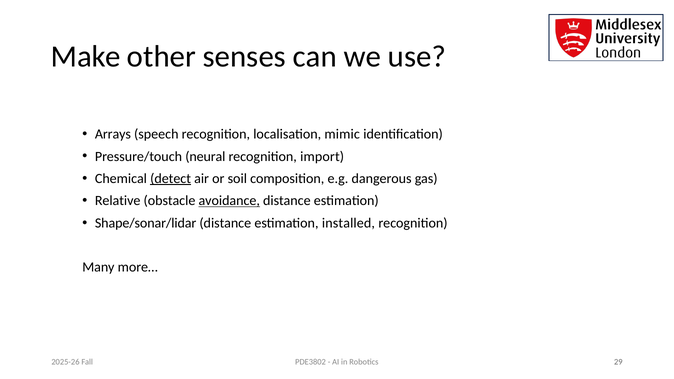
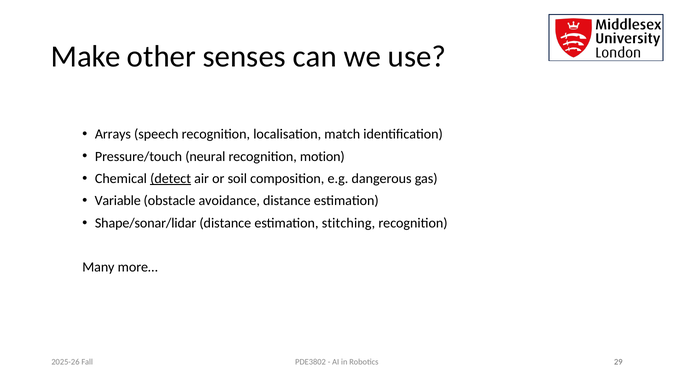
mimic: mimic -> match
import: import -> motion
Relative: Relative -> Variable
avoidance underline: present -> none
installed: installed -> stitching
